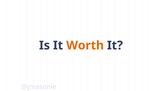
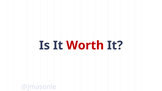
Worth colour: orange -> red
